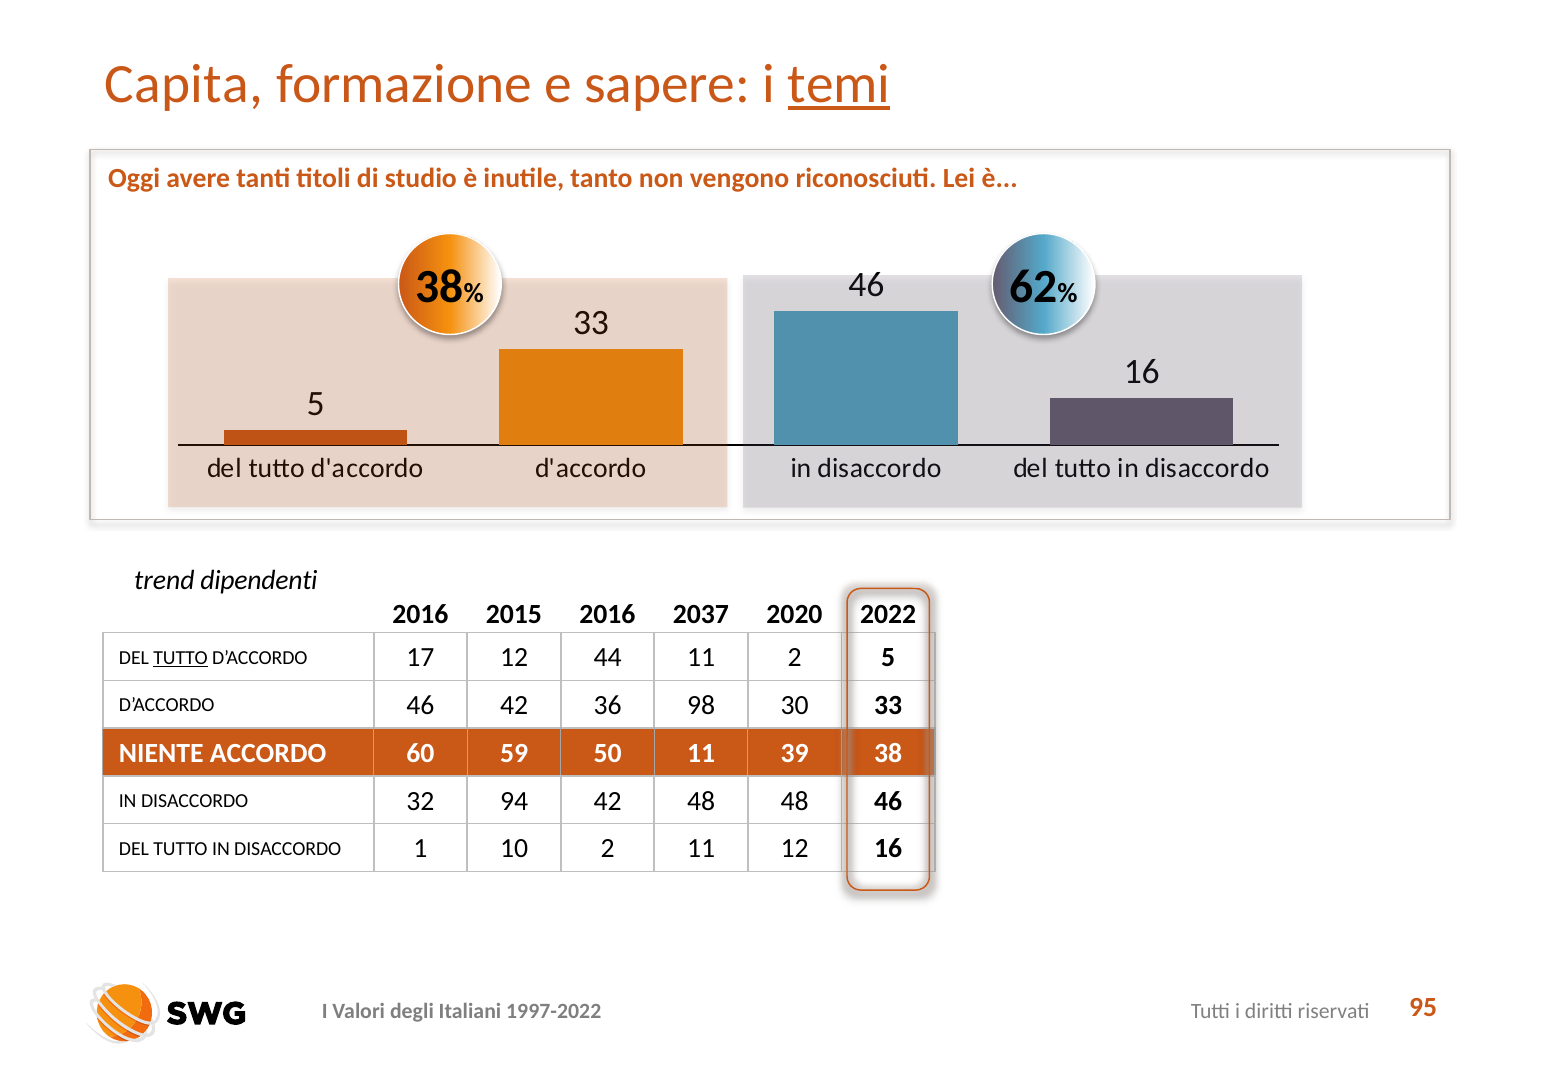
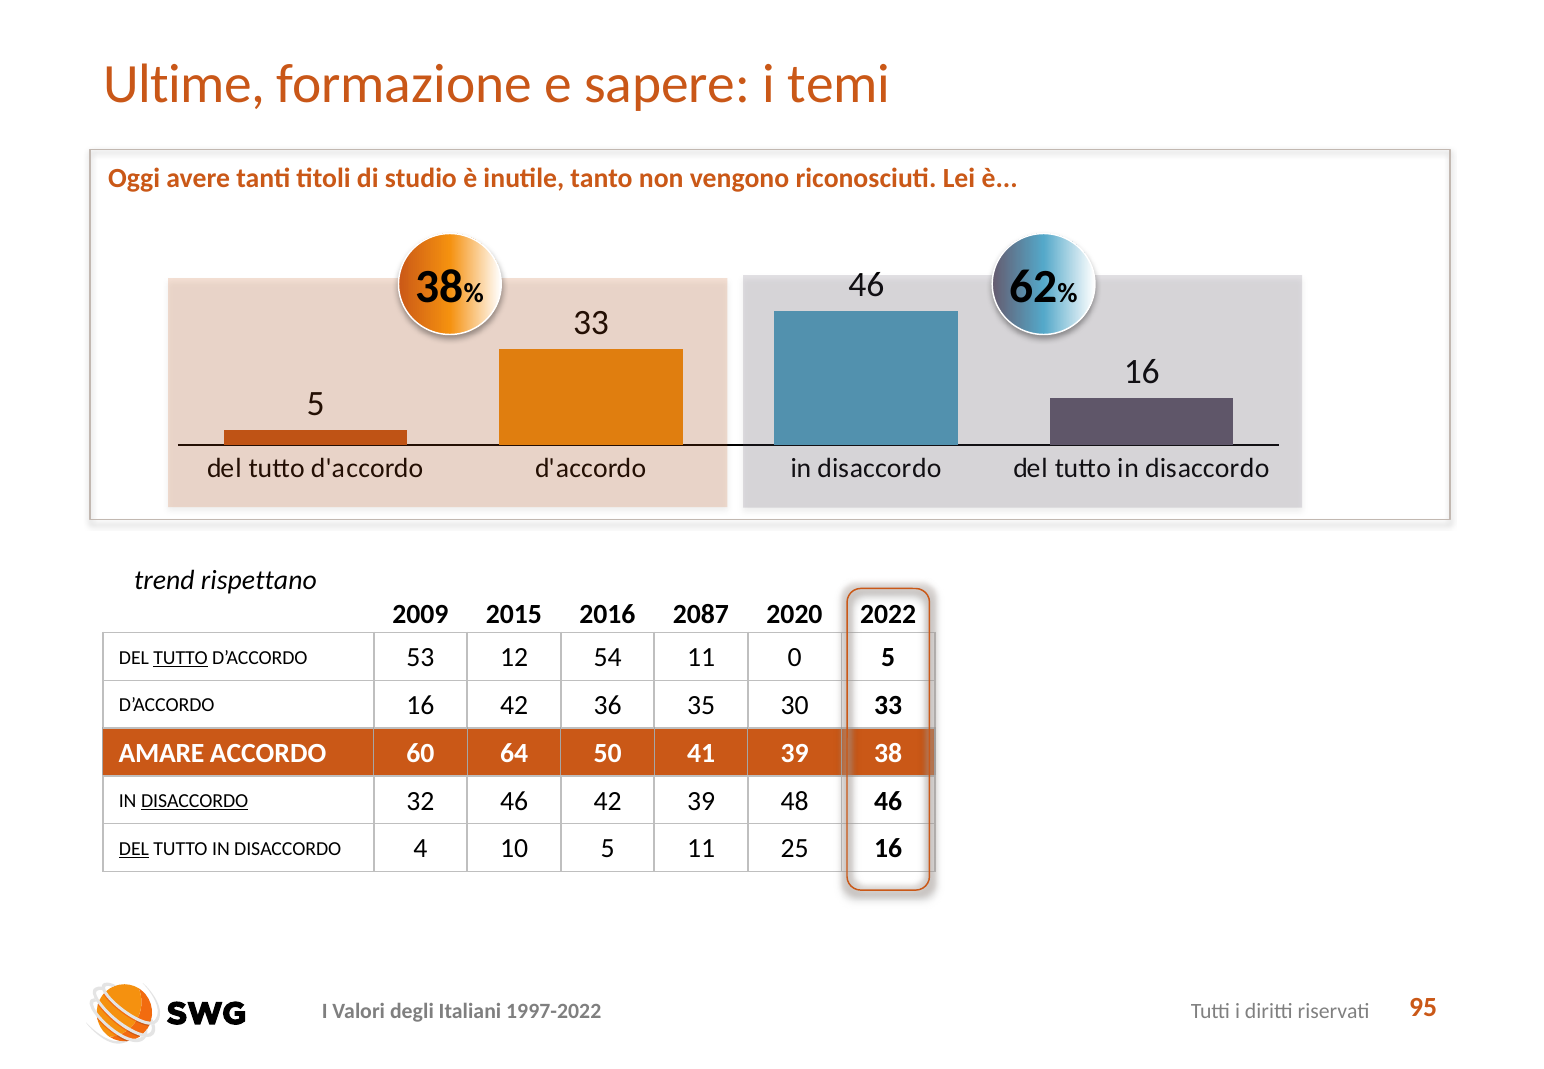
Capita: Capita -> Ultime
temi underline: present -> none
dipendenti: dipendenti -> rispettano
2016 at (420, 614): 2016 -> 2009
2037: 2037 -> 2087
17: 17 -> 53
44: 44 -> 54
11 2: 2 -> 0
D’ACCORDO 46: 46 -> 16
98: 98 -> 35
NIENTE: NIENTE -> AMARE
59: 59 -> 64
50 11: 11 -> 41
DISACCORDO at (195, 801) underline: none -> present
32 94: 94 -> 46
42 48: 48 -> 39
DEL at (134, 849) underline: none -> present
1: 1 -> 4
10 2: 2 -> 5
11 12: 12 -> 25
